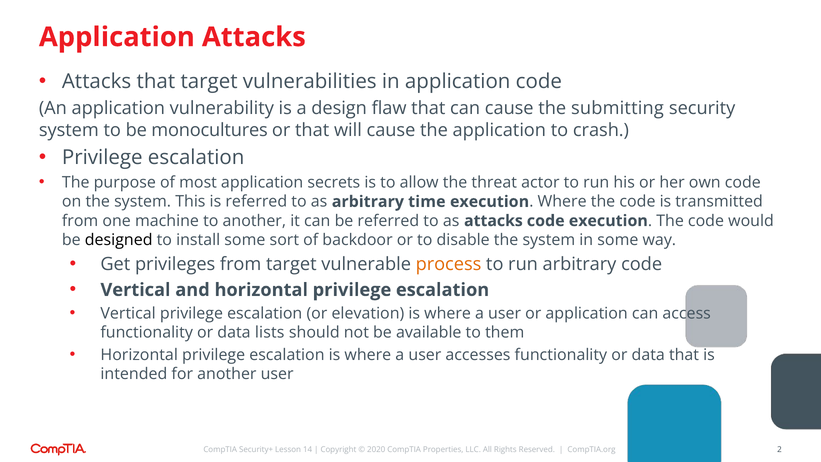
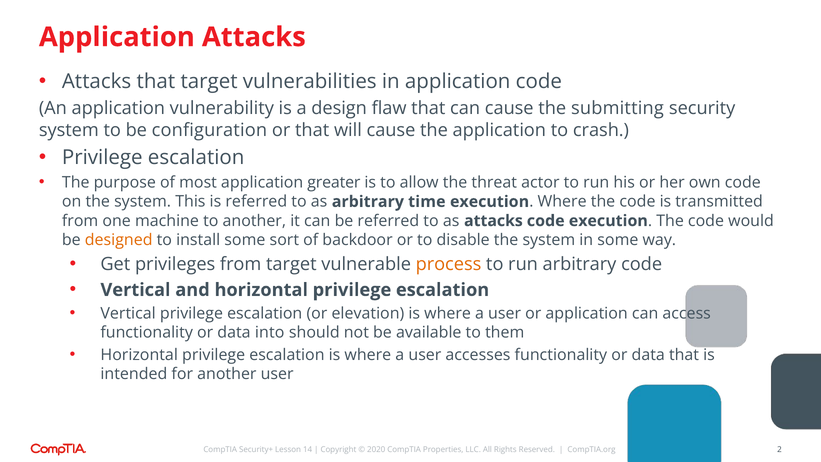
monocultures: monocultures -> configuration
secrets: secrets -> greater
designed colour: black -> orange
lists: lists -> into
